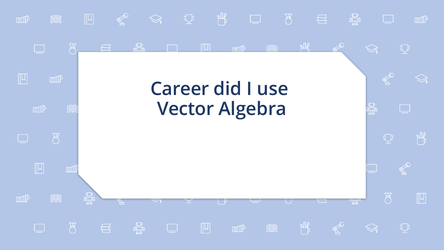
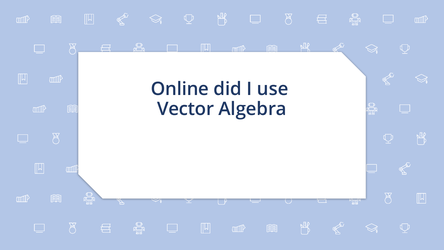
Career: Career -> Online
